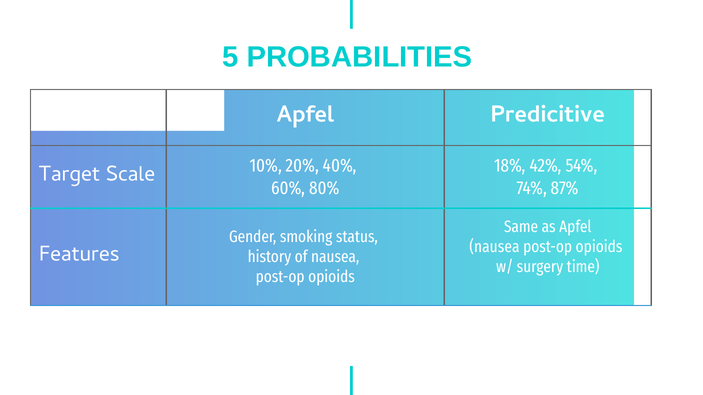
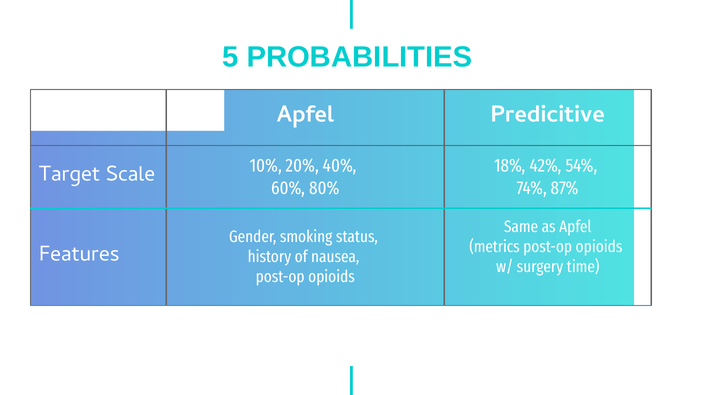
nausea at (495, 247): nausea -> metrics
